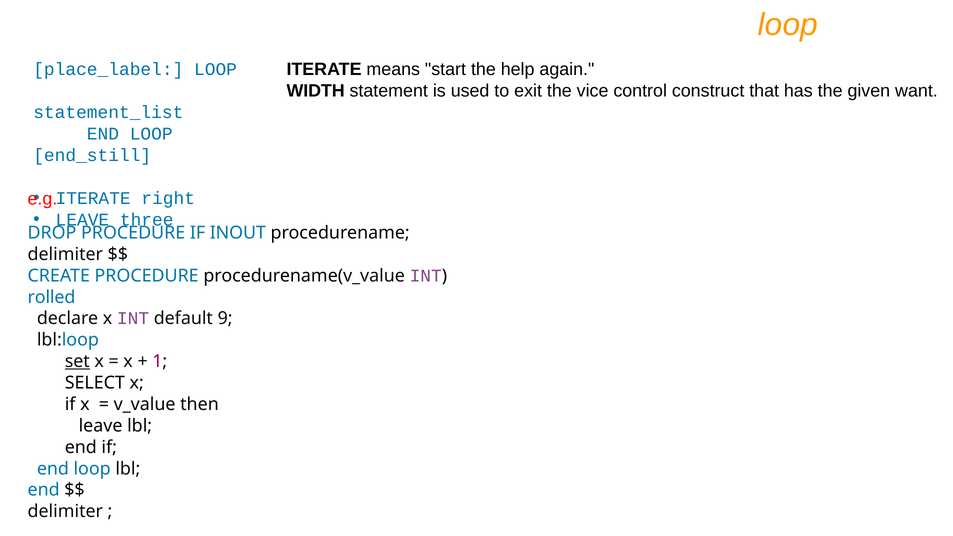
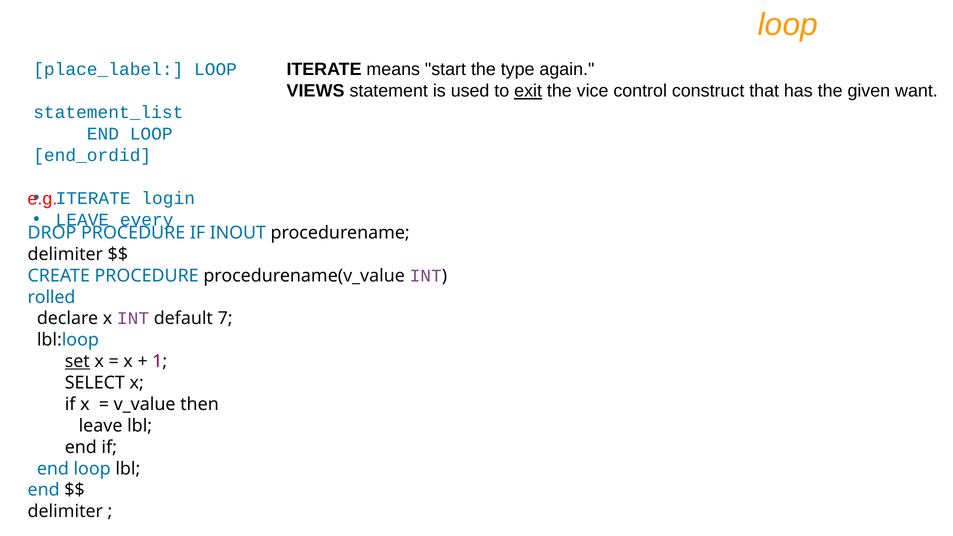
help: help -> type
WIDTH: WIDTH -> VIEWS
exit underline: none -> present
end_still: end_still -> end_ordid
right: right -> login
three: three -> every
9: 9 -> 7
